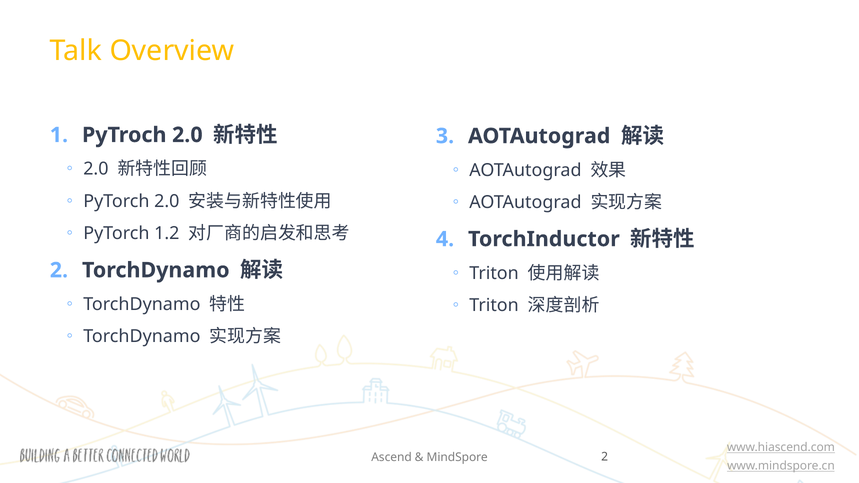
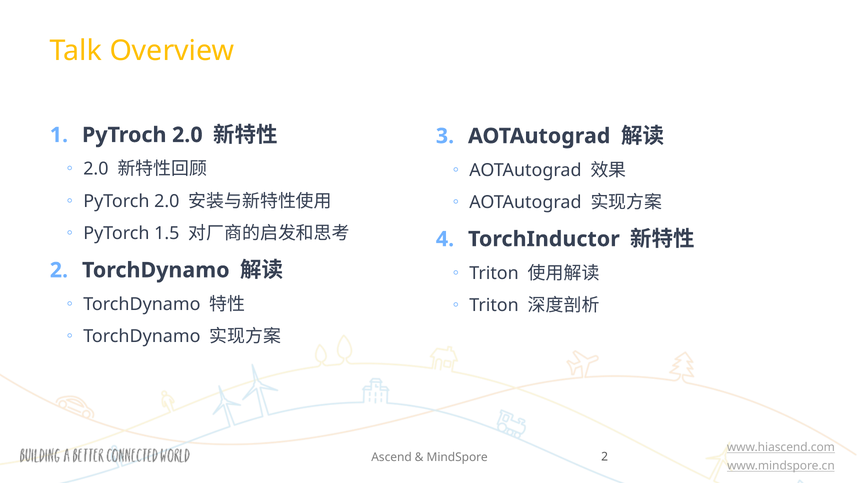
1.2: 1.2 -> 1.5
